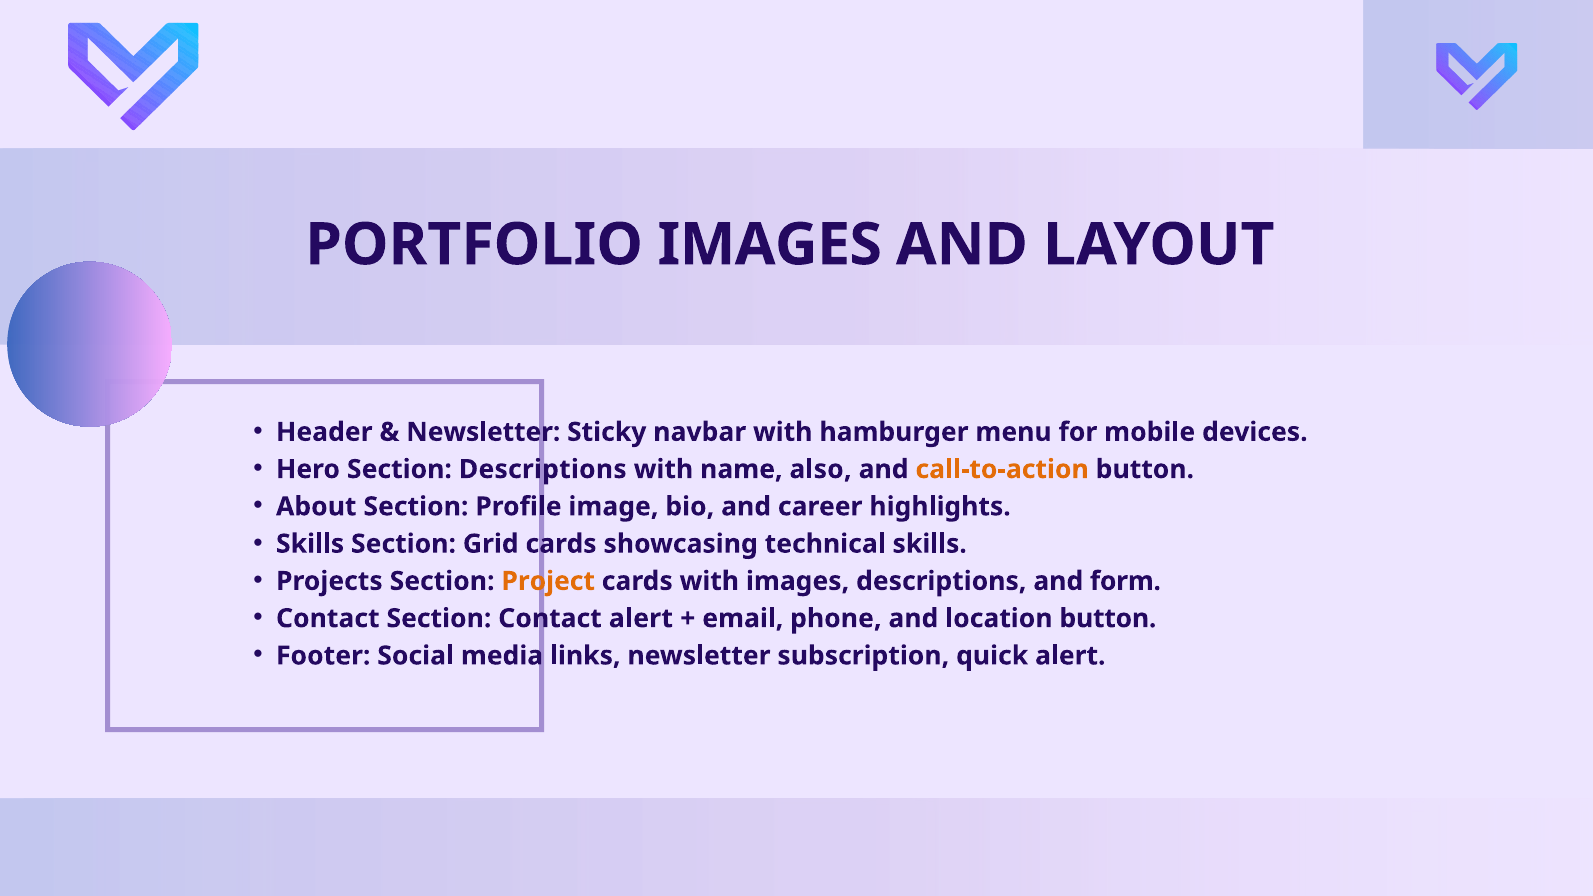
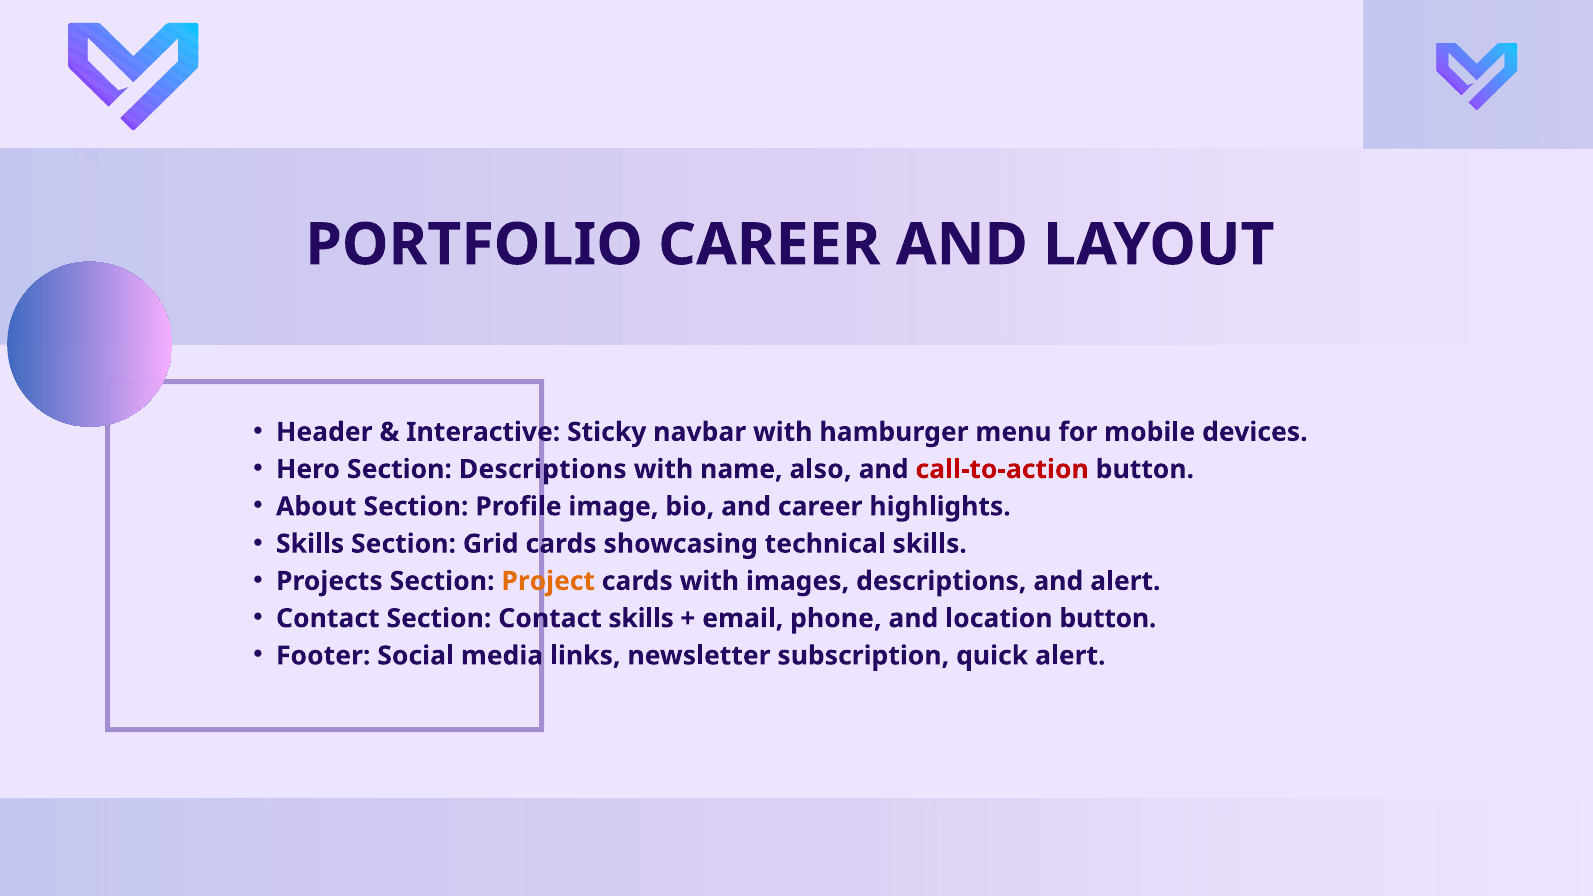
PORTFOLIO IMAGES: IMAGES -> CAREER
Newsletter at (483, 432): Newsletter -> Interactive
call-to-action colour: orange -> red
and form: form -> alert
Contact alert: alert -> skills
